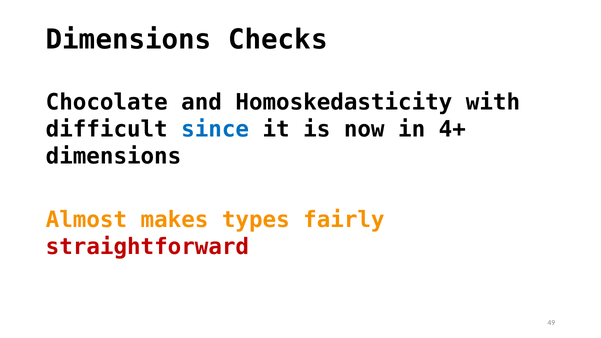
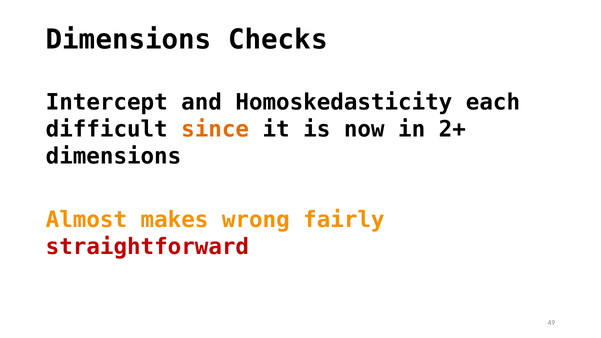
Chocolate: Chocolate -> Intercept
with: with -> each
since colour: blue -> orange
4+: 4+ -> 2+
types: types -> wrong
